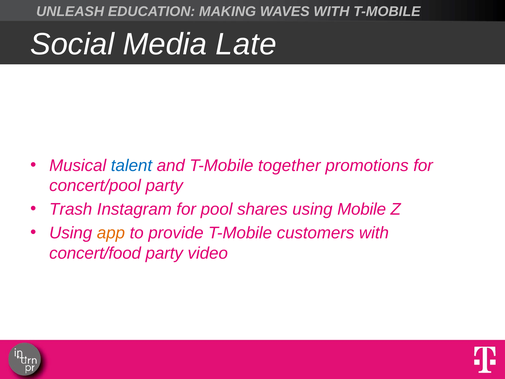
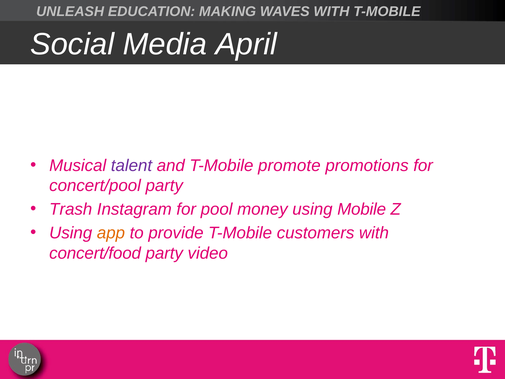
Late: Late -> April
talent colour: blue -> purple
together: together -> promote
shares: shares -> money
